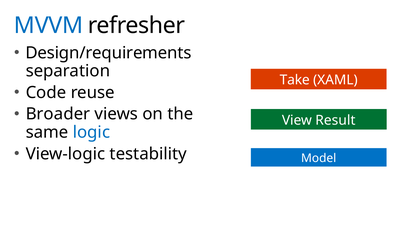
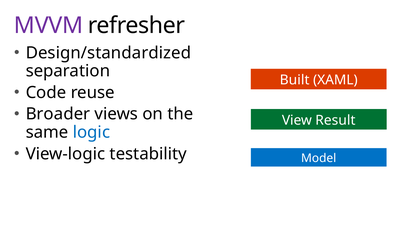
MVVM colour: blue -> purple
Design/requirements: Design/requirements -> Design/standardized
Take: Take -> Built
